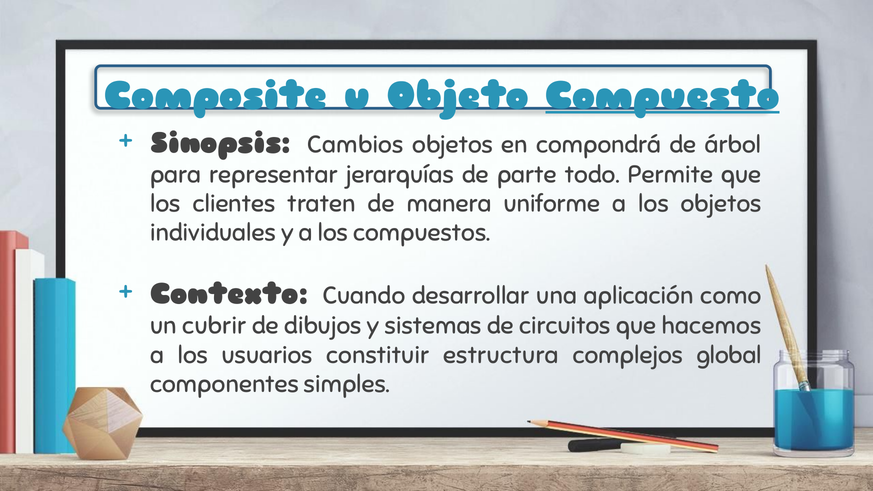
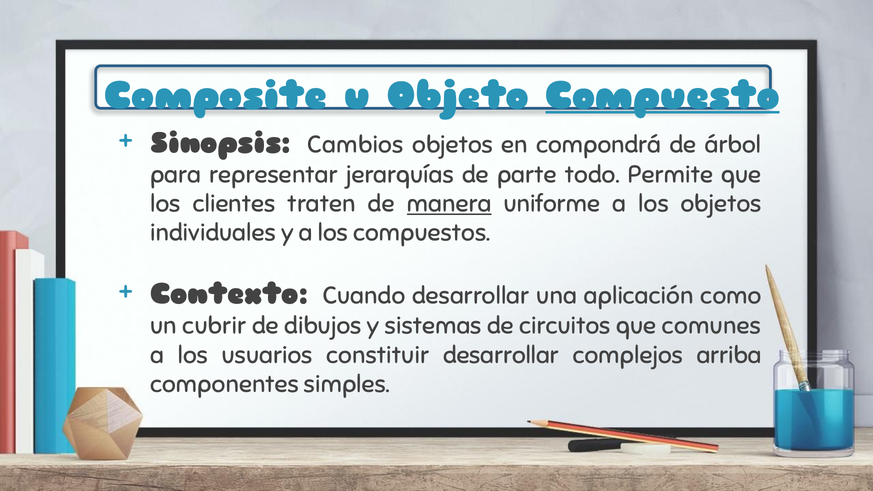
manera underline: none -> present
hacemos: hacemos -> comunes
constituir estructura: estructura -> desarrollar
global: global -> arriba
